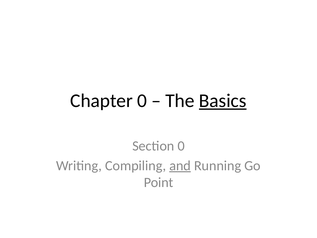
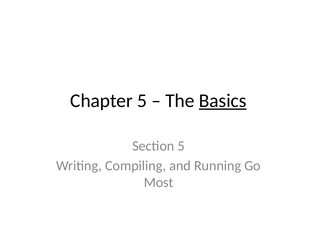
Chapter 0: 0 -> 5
Section 0: 0 -> 5
and underline: present -> none
Point: Point -> Most
